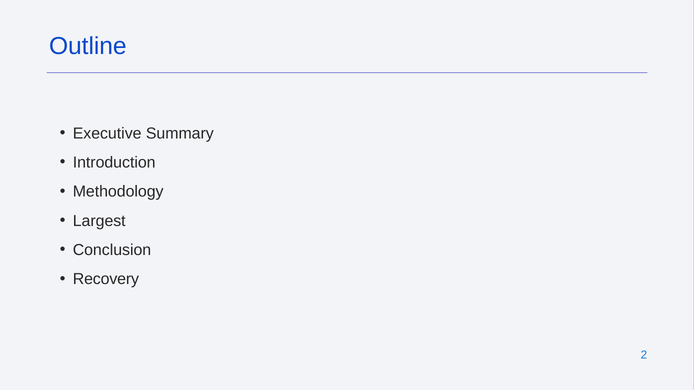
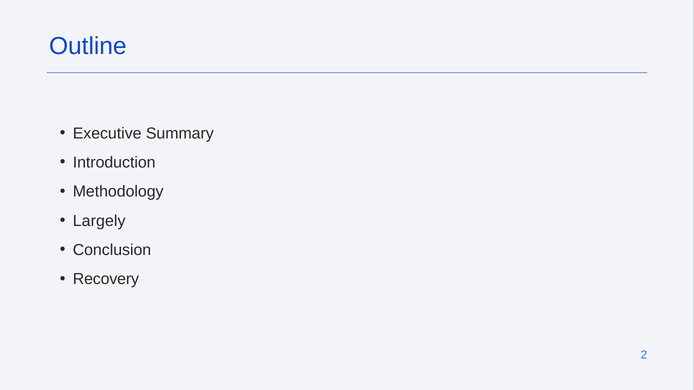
Largest: Largest -> Largely
